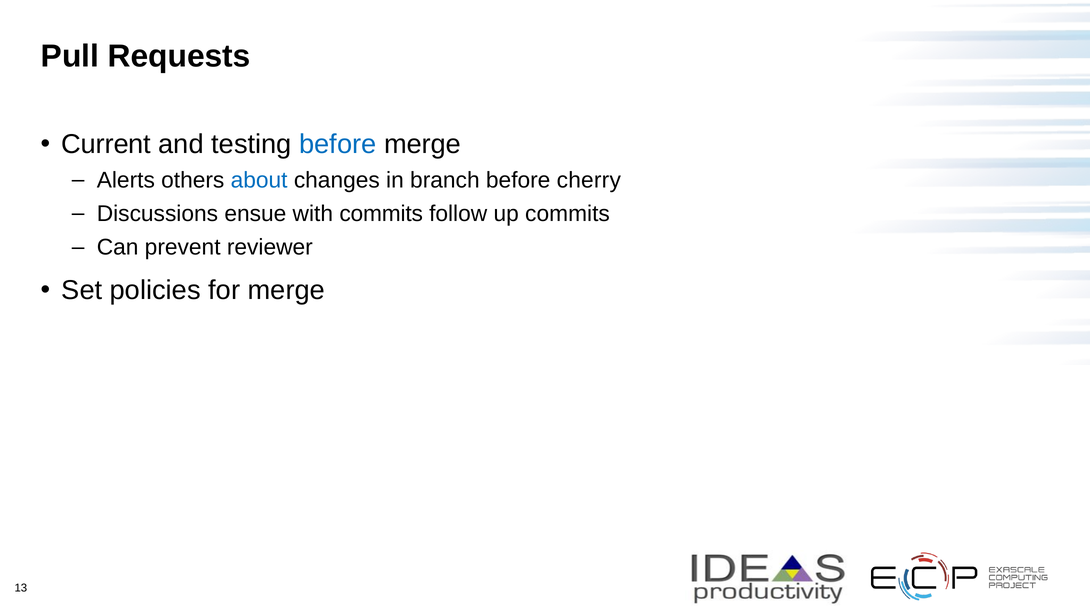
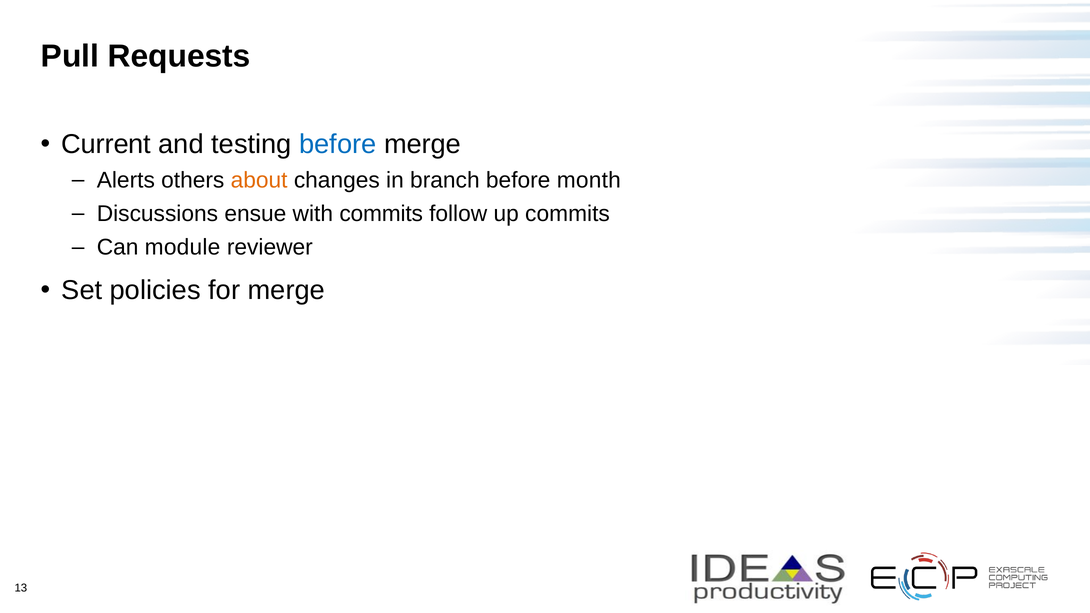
about colour: blue -> orange
cherry: cherry -> month
prevent: prevent -> module
